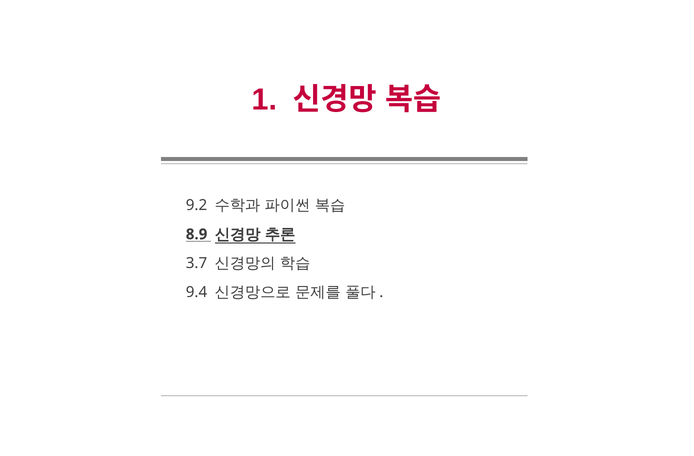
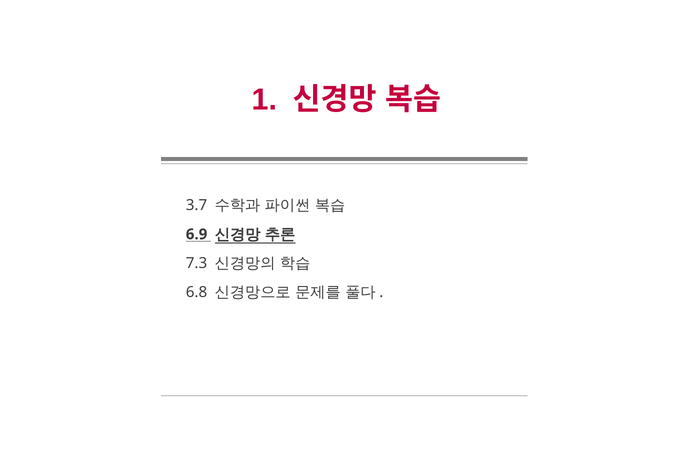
9.2: 9.2 -> 3.7
8.9: 8.9 -> 6.9
3.7: 3.7 -> 7.3
9.4: 9.4 -> 6.8
